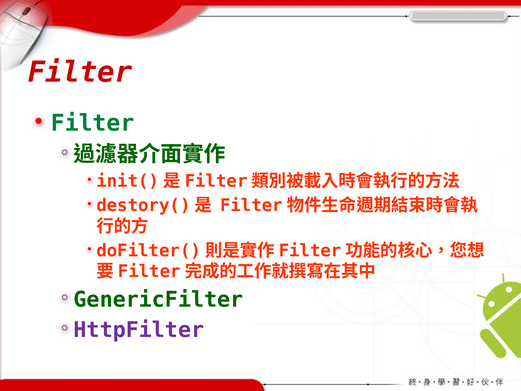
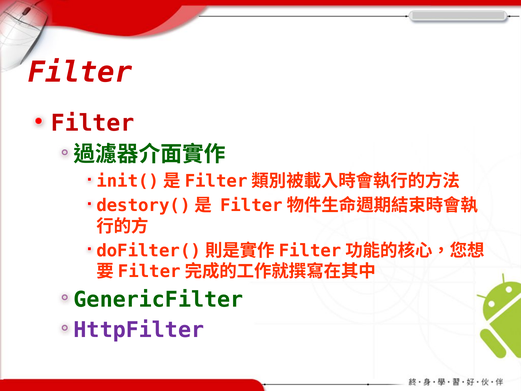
Filter at (93, 123) colour: green -> red
